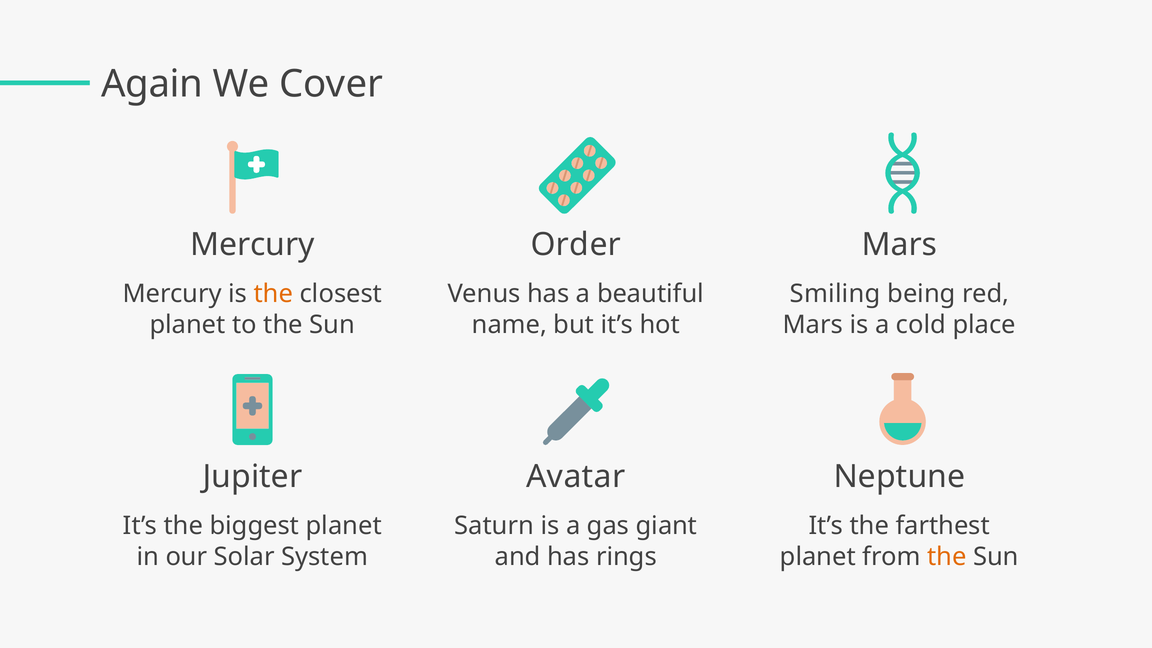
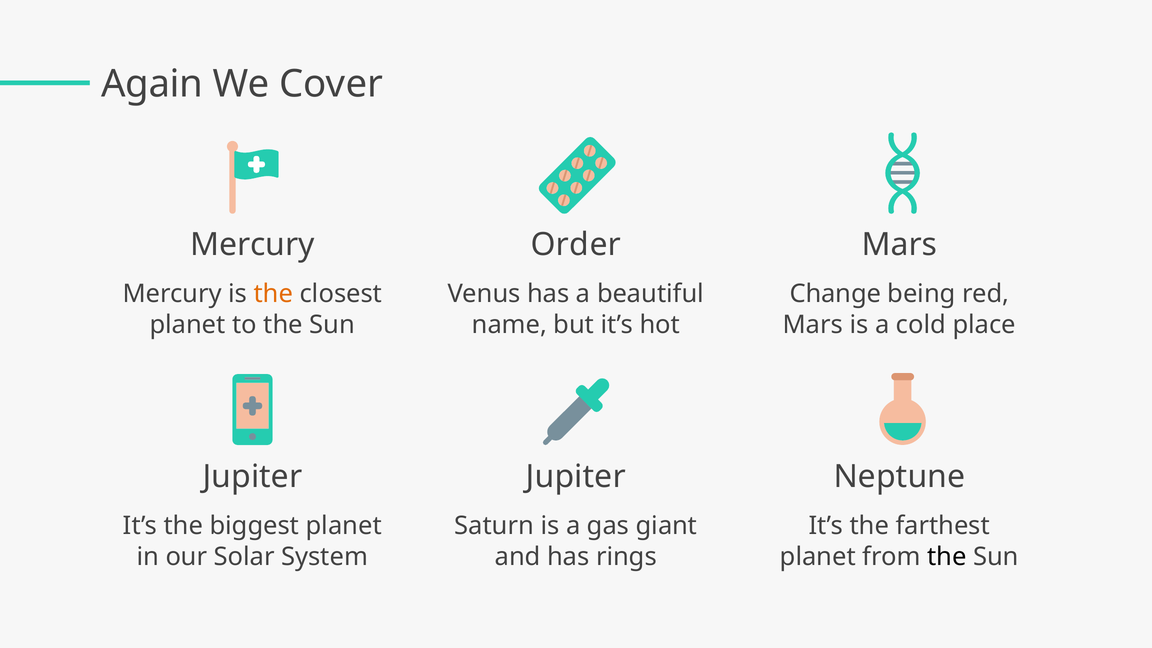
Smiling: Smiling -> Change
Avatar at (576, 477): Avatar -> Jupiter
the at (947, 557) colour: orange -> black
